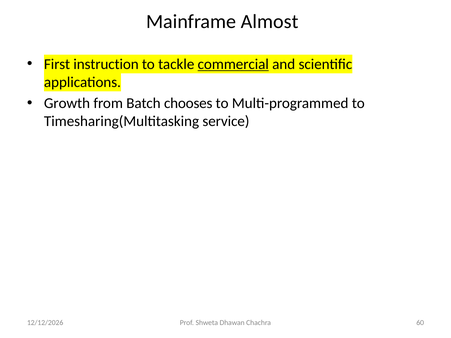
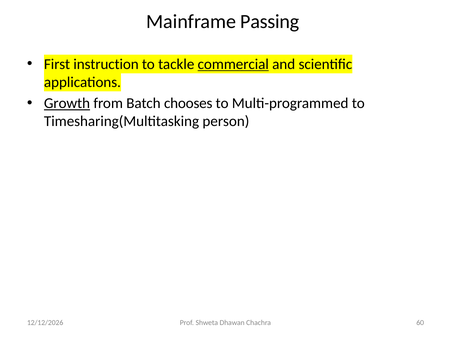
Almost: Almost -> Passing
Growth underline: none -> present
service: service -> person
